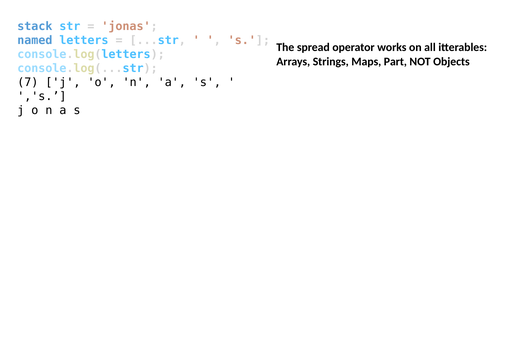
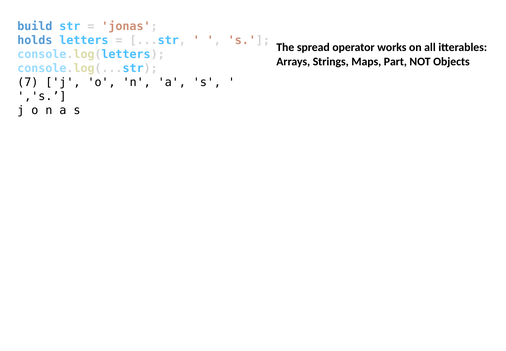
stack: stack -> build
named: named -> holds
